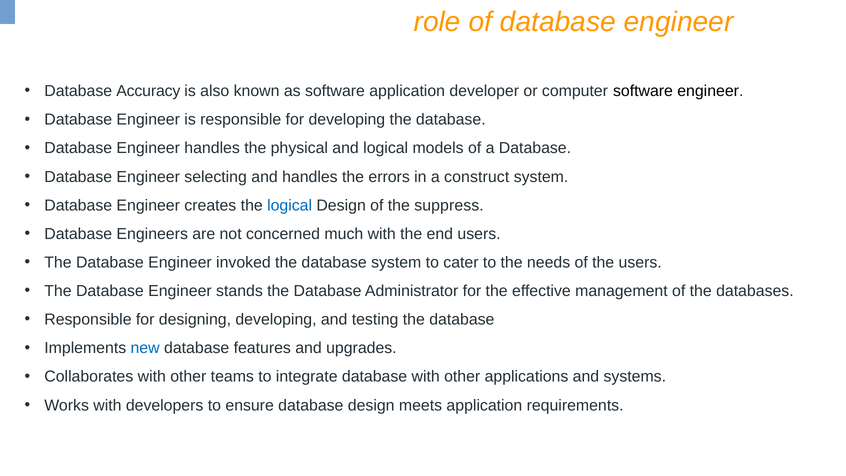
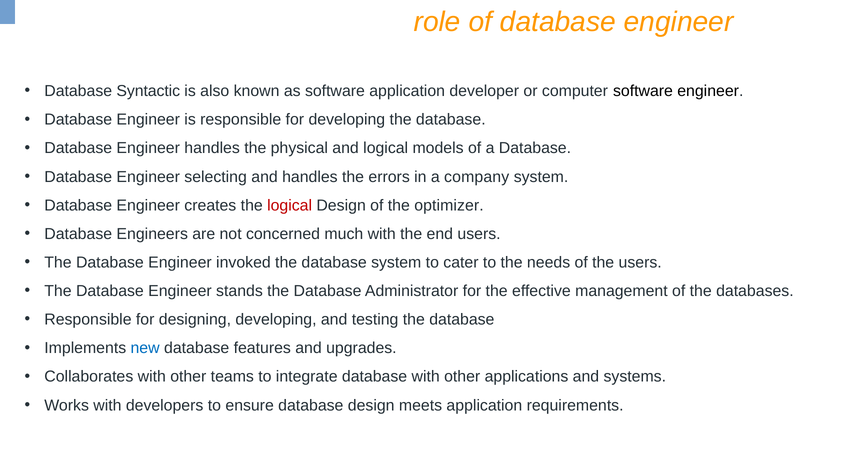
Accuracy: Accuracy -> Syntactic
construct: construct -> company
logical at (290, 205) colour: blue -> red
suppress: suppress -> optimizer
